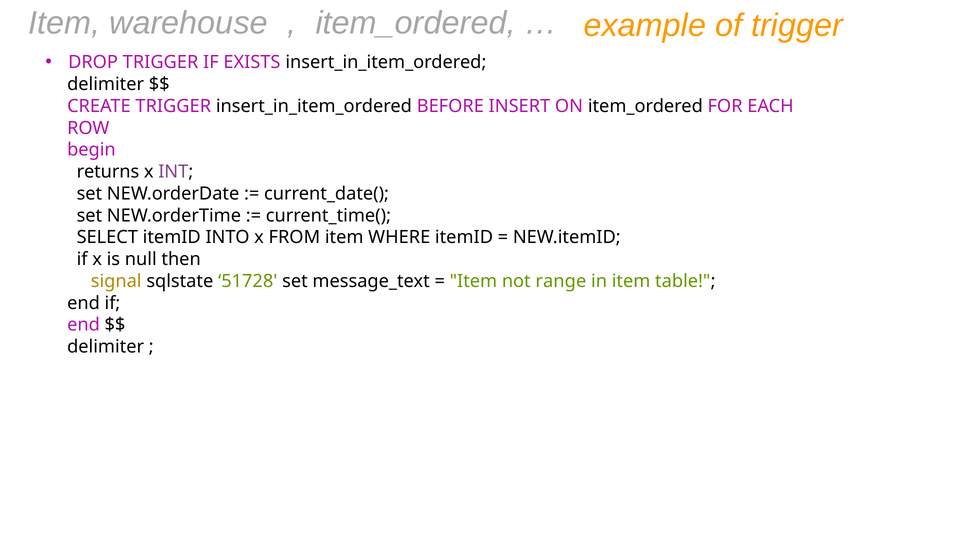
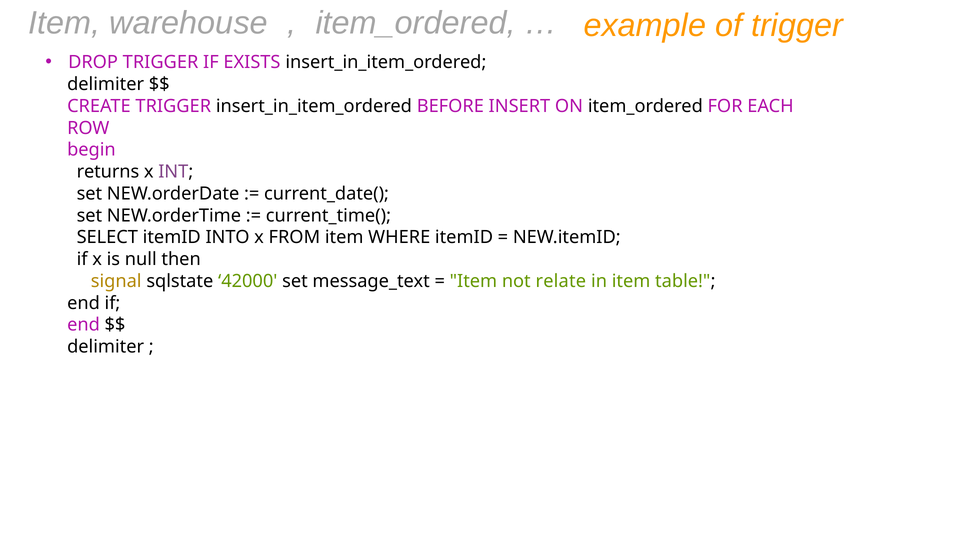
51728: 51728 -> 42000
range: range -> relate
